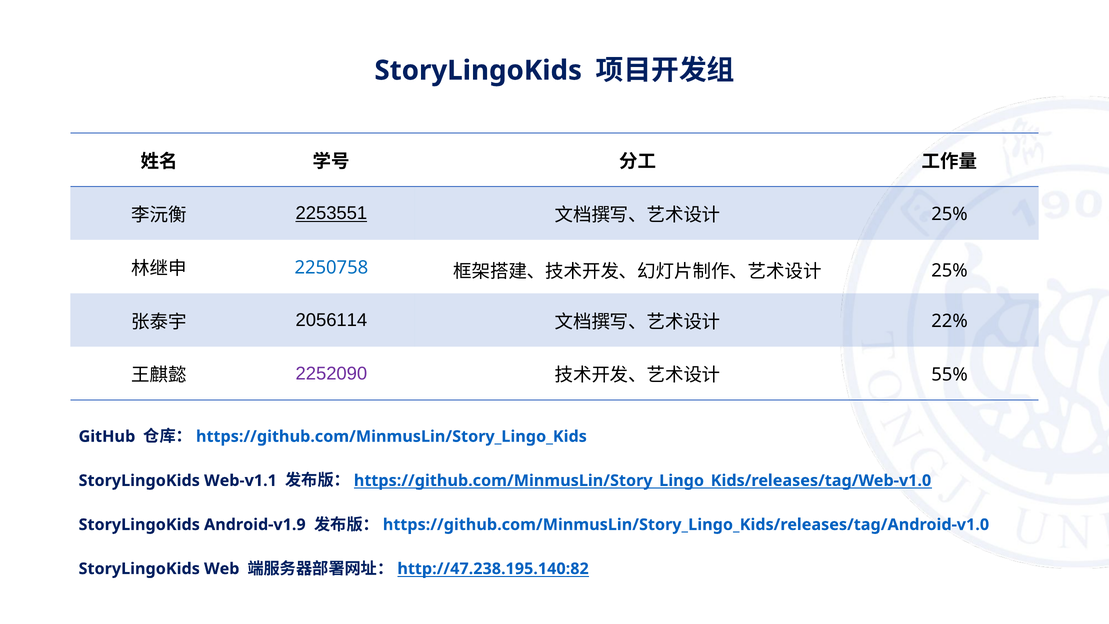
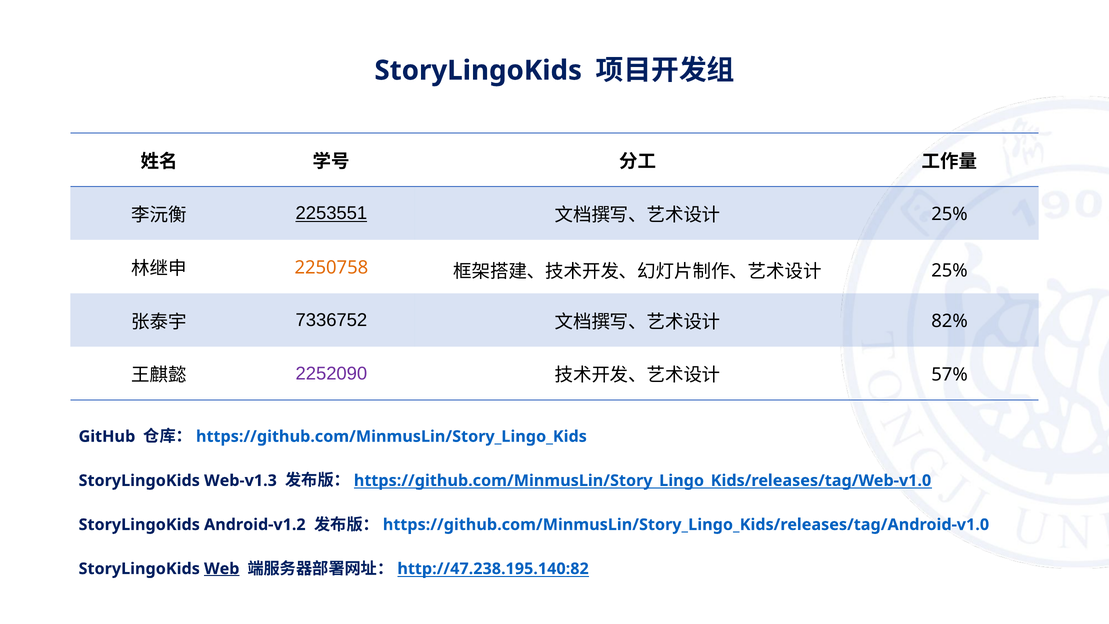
2250758 colour: blue -> orange
2056114: 2056114 -> 7336752
22%: 22% -> 82%
55%: 55% -> 57%
Web-v1.1: Web-v1.1 -> Web-v1.3
Android-v1.9: Android-v1.9 -> Android-v1.2
Web underline: none -> present
